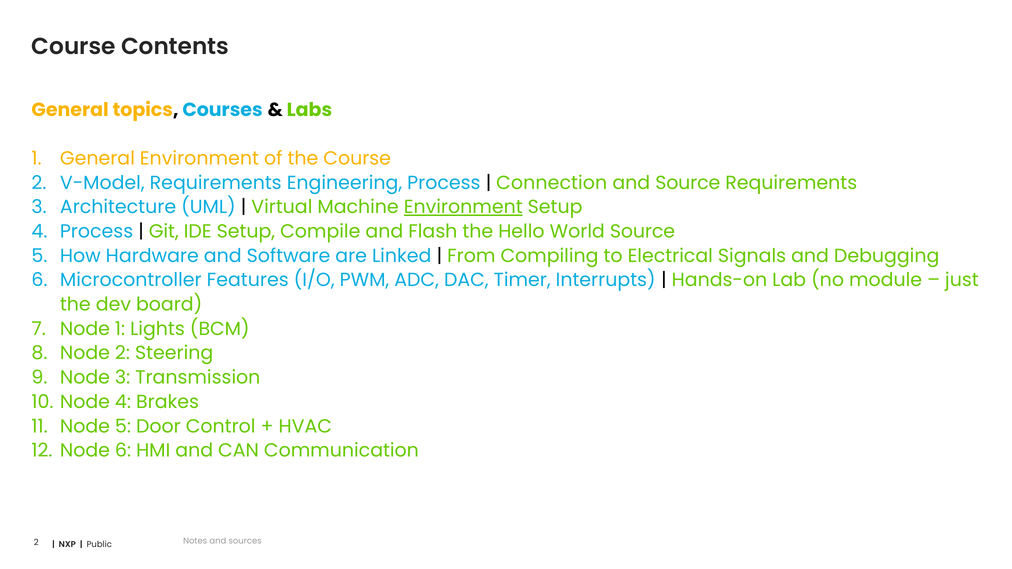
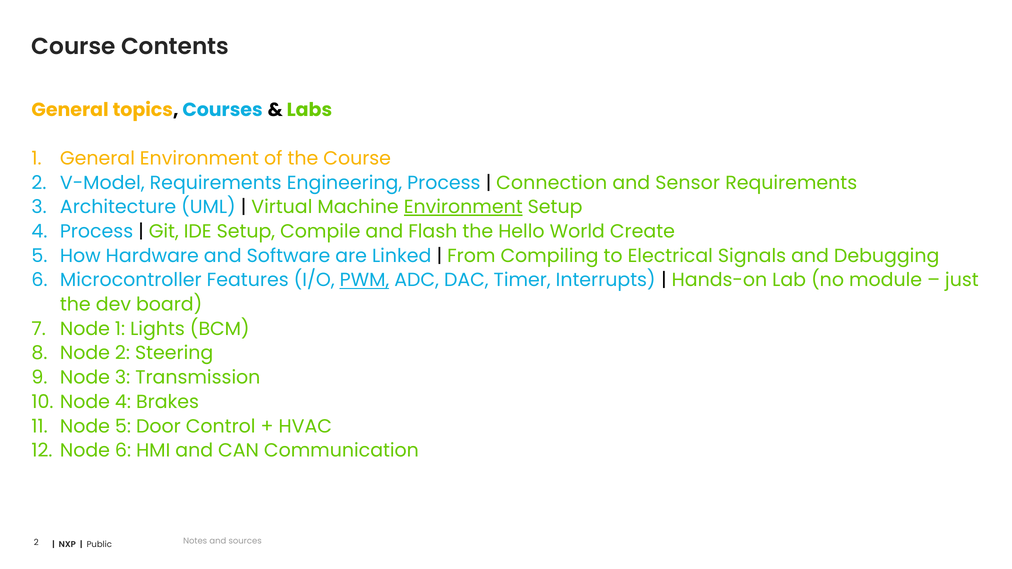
and Source: Source -> Sensor
World Source: Source -> Create
PWM underline: none -> present
